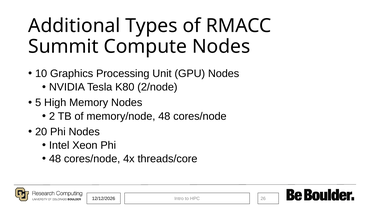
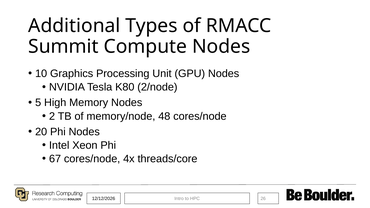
48 at (55, 159): 48 -> 67
